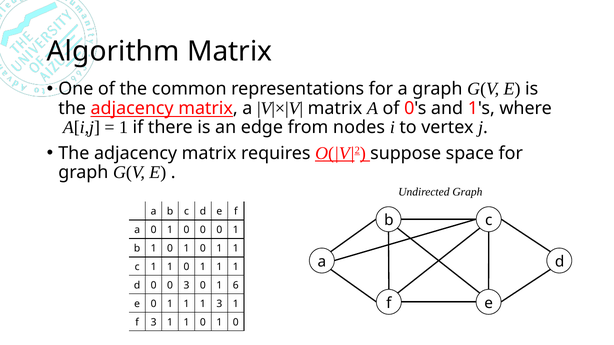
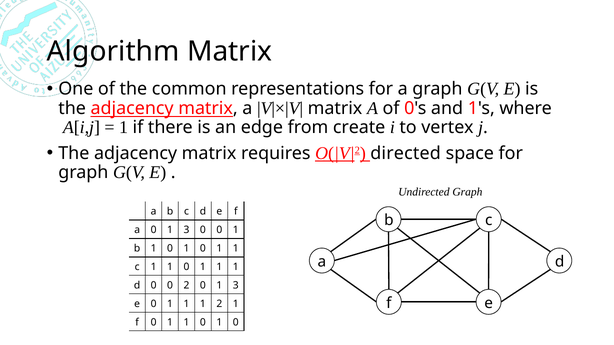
nodes: nodes -> create
suppose: suppose -> directed
a 0 1 0: 0 -> 3
0 3: 3 -> 2
6 at (236, 286): 6 -> 3
1 3: 3 -> 2
f 3: 3 -> 0
